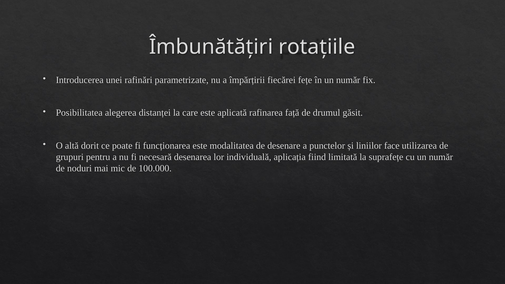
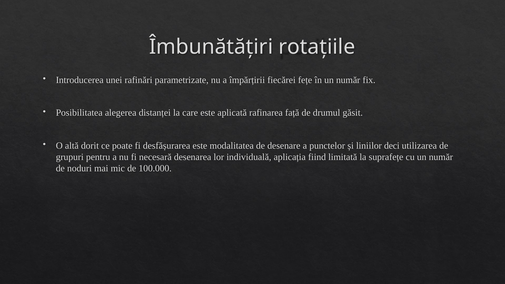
funcționarea: funcționarea -> desfășurarea
face: face -> deci
